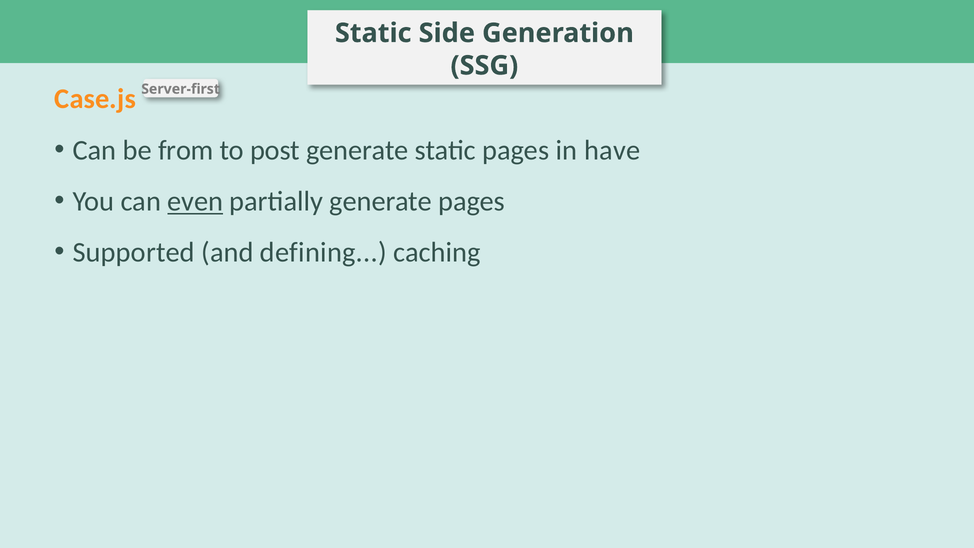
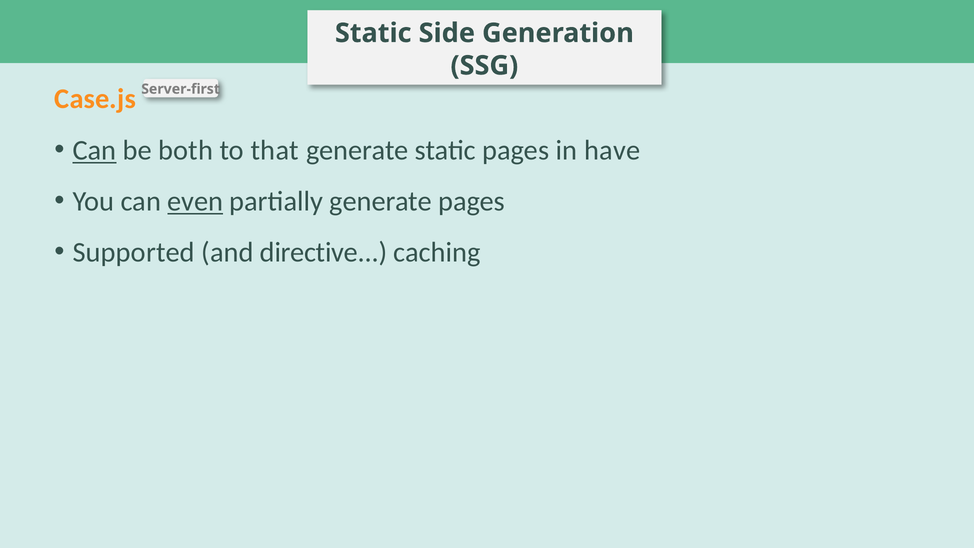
Can at (94, 150) underline: none -> present
from: from -> both
post: post -> that
defining: defining -> directive
